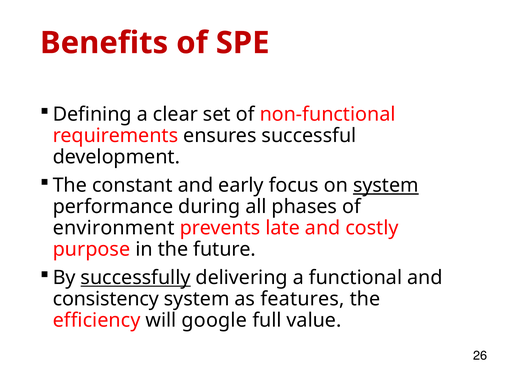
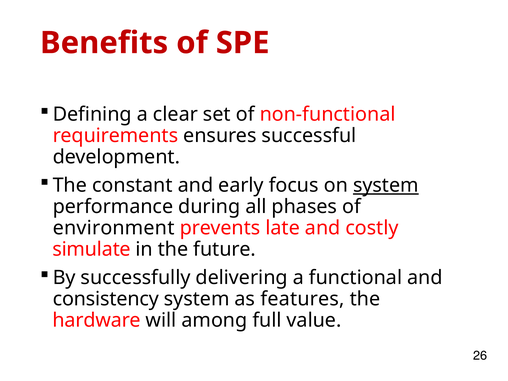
purpose: purpose -> simulate
successfully underline: present -> none
efficiency: efficiency -> hardware
google: google -> among
